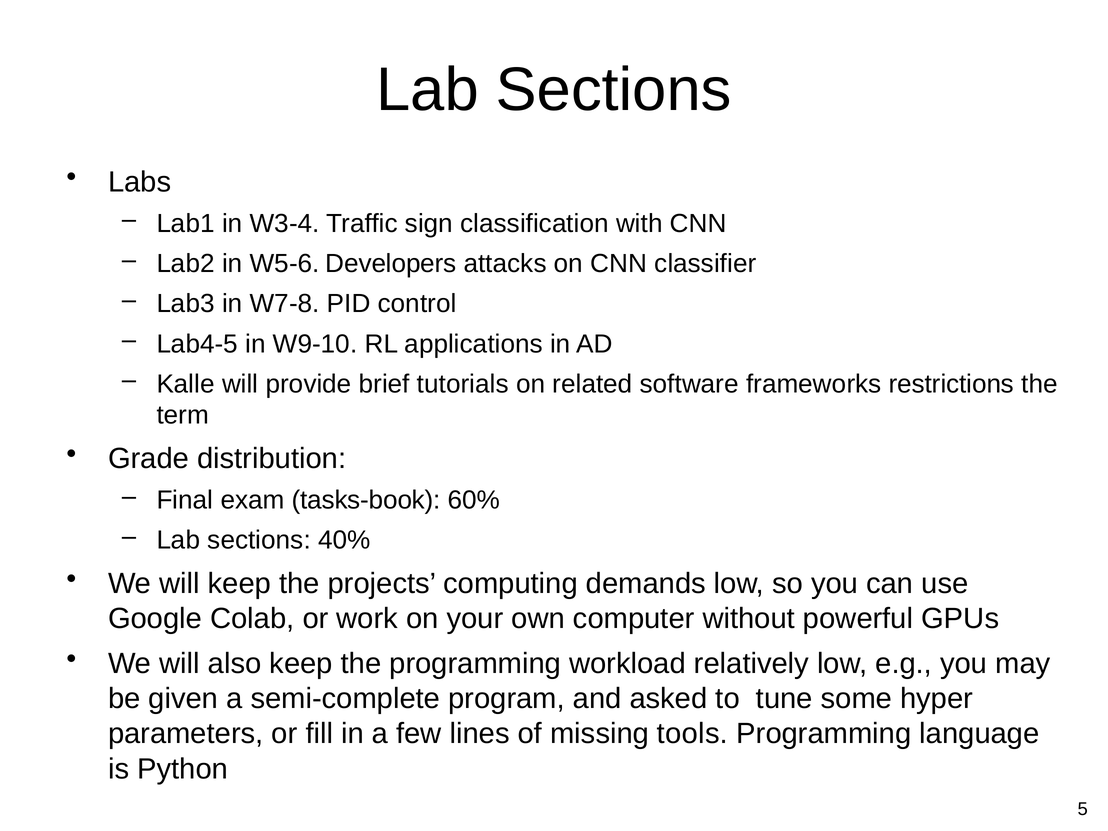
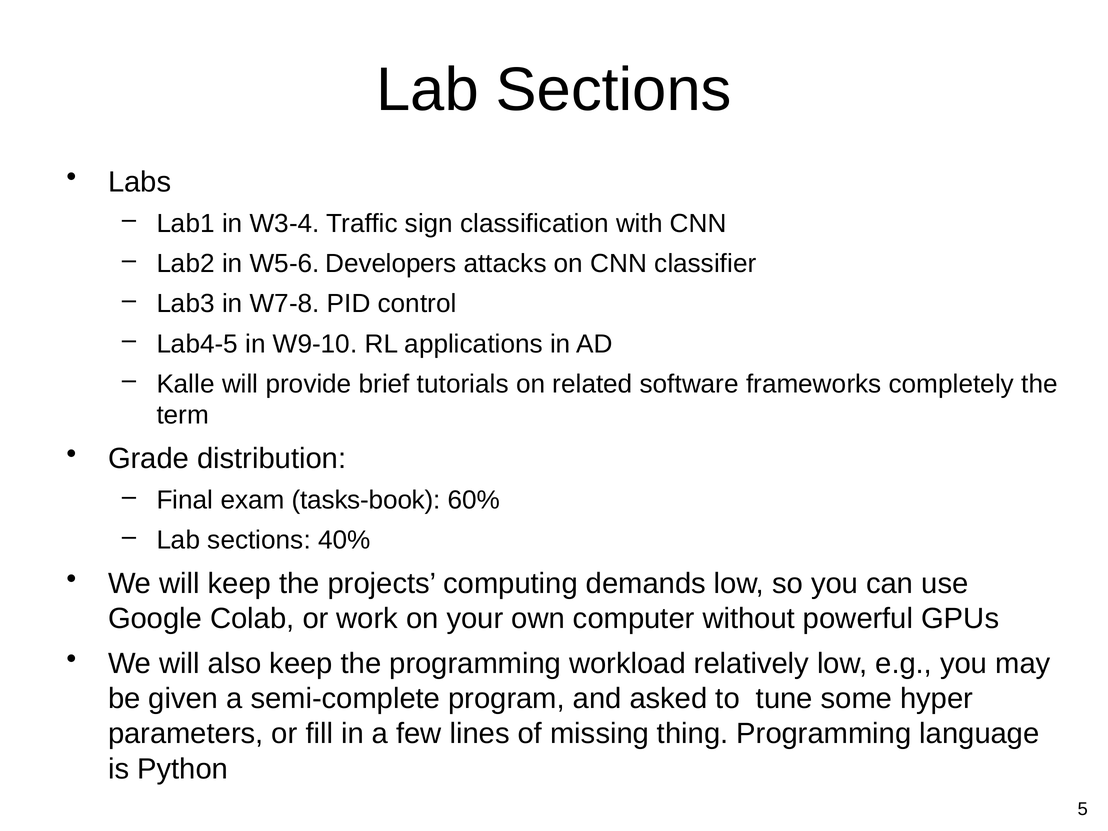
restrictions: restrictions -> completely
tools: tools -> thing
